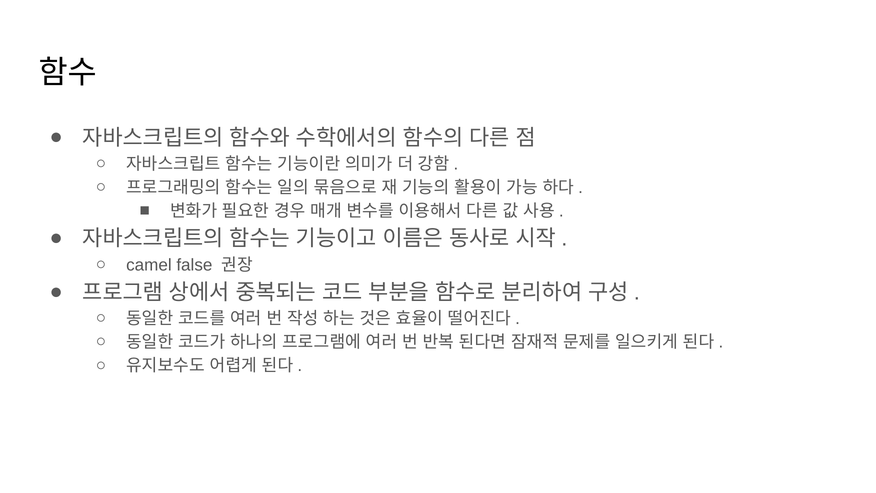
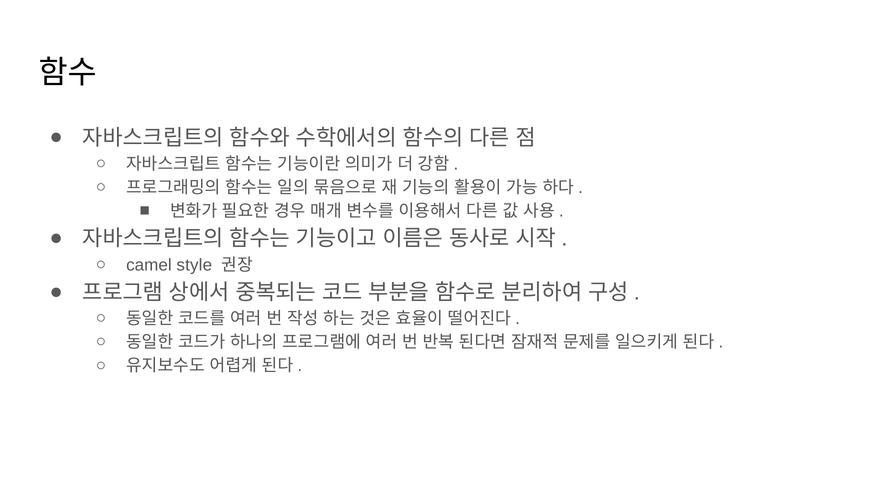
false: false -> style
